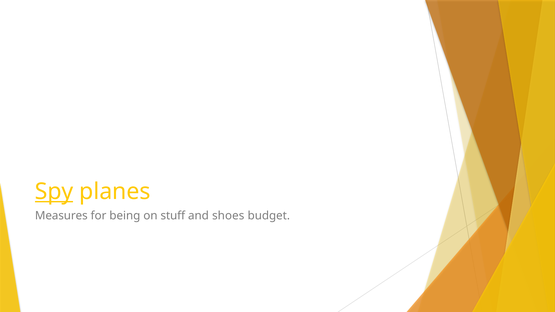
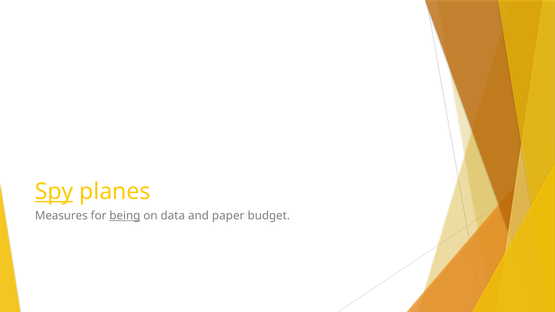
being underline: none -> present
stuff: stuff -> data
shoes: shoes -> paper
